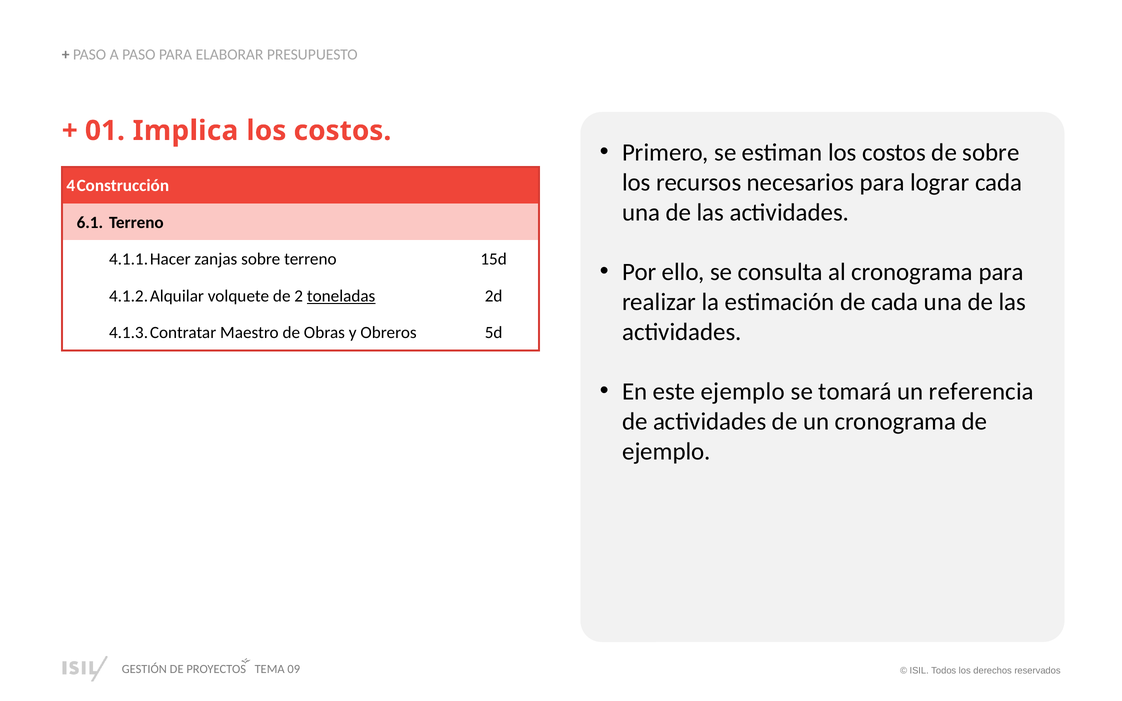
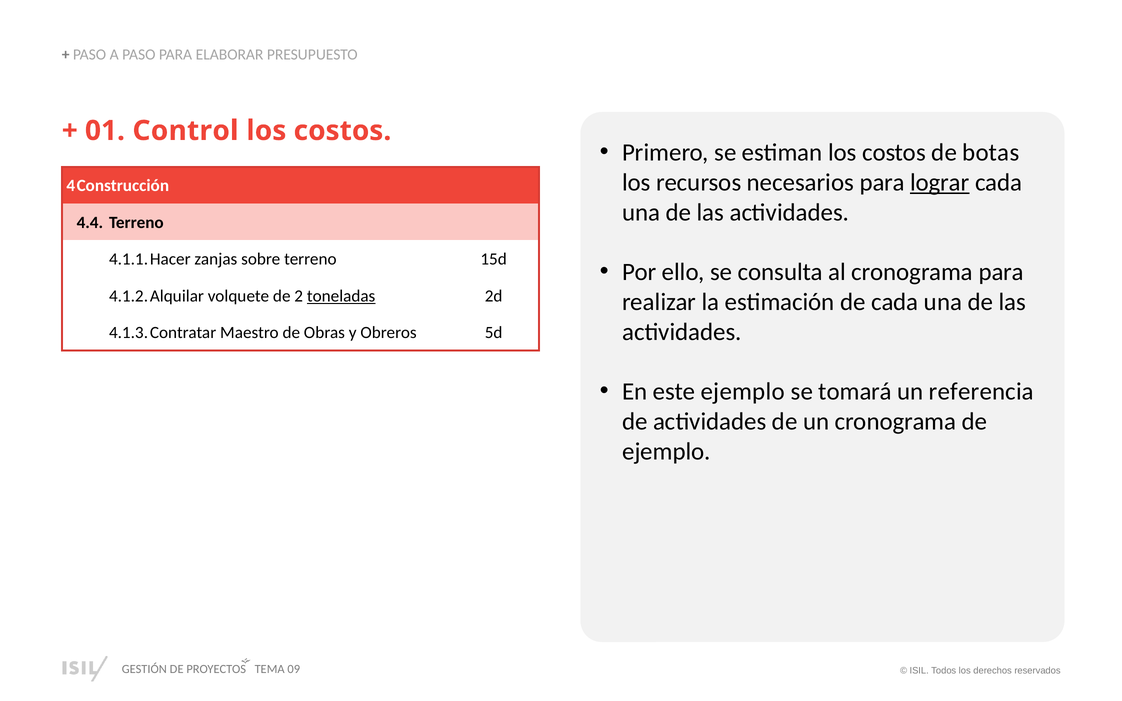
Implica: Implica -> Control
de sobre: sobre -> botas
lograr underline: none -> present
6.1: 6.1 -> 4.4
